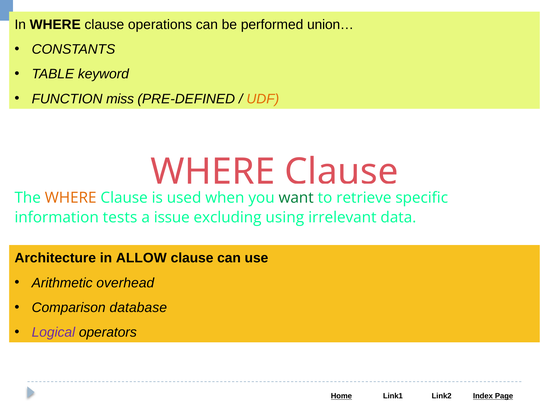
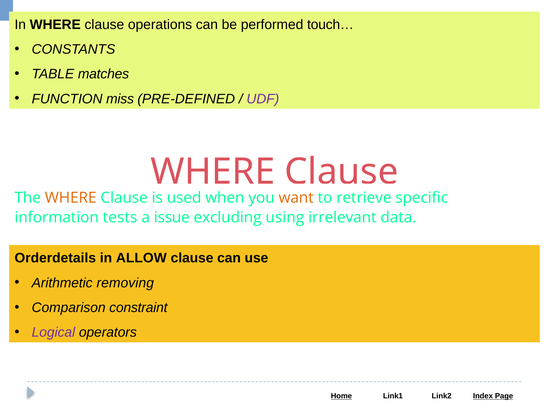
union…: union… -> touch…
keyword: keyword -> matches
UDF colour: orange -> purple
want colour: green -> orange
Architecture: Architecture -> Orderdetails
overhead: overhead -> removing
database: database -> constraint
